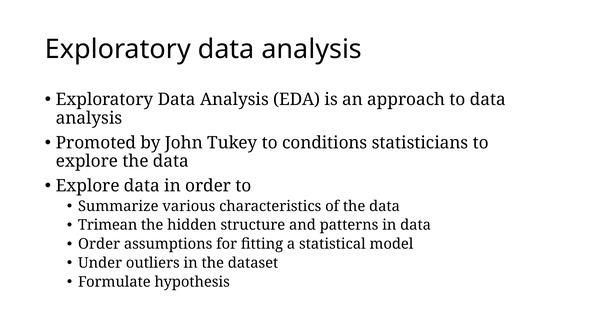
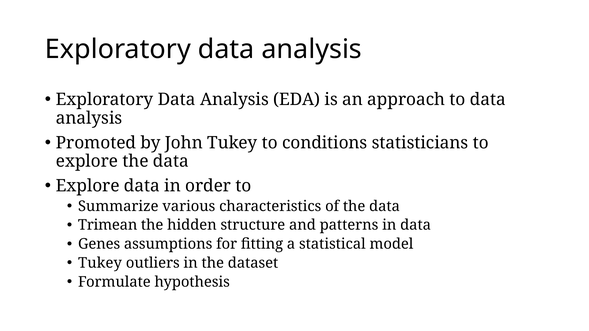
Order at (99, 244): Order -> Genes
Under at (100, 263): Under -> Tukey
